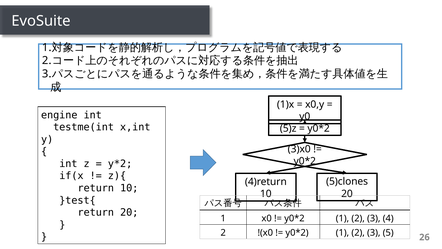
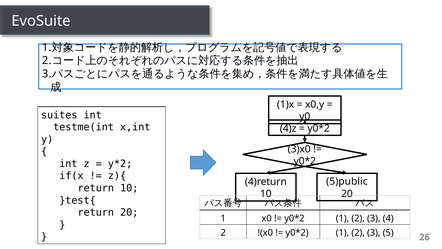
engine: engine -> suites
5)z: 5)z -> 4)z
5)clones: 5)clones -> 5)public
